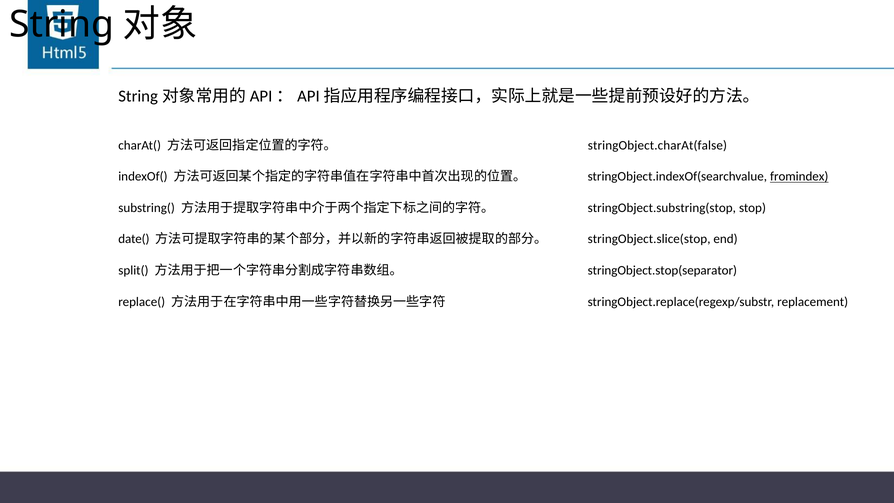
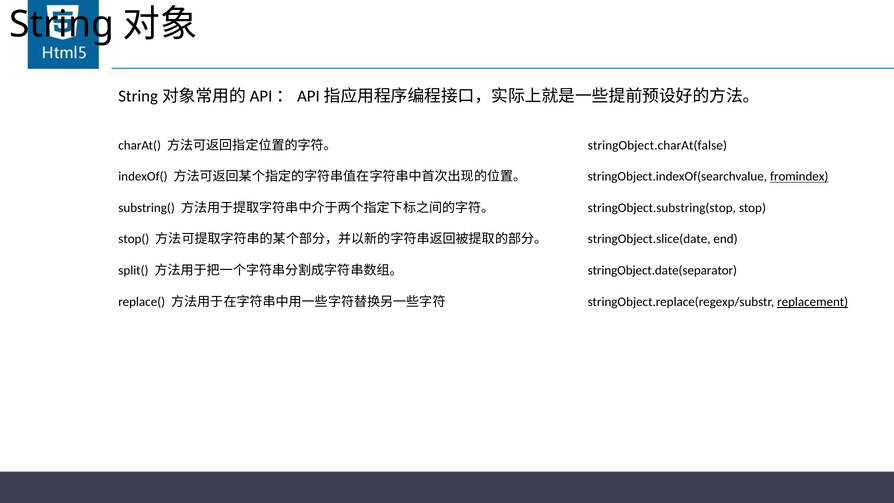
date(: date( -> stop(
stringObject.slice(stop: stringObject.slice(stop -> stringObject.slice(date
stringObject.stop(separator: stringObject.stop(separator -> stringObject.date(separator
replacement underline: none -> present
